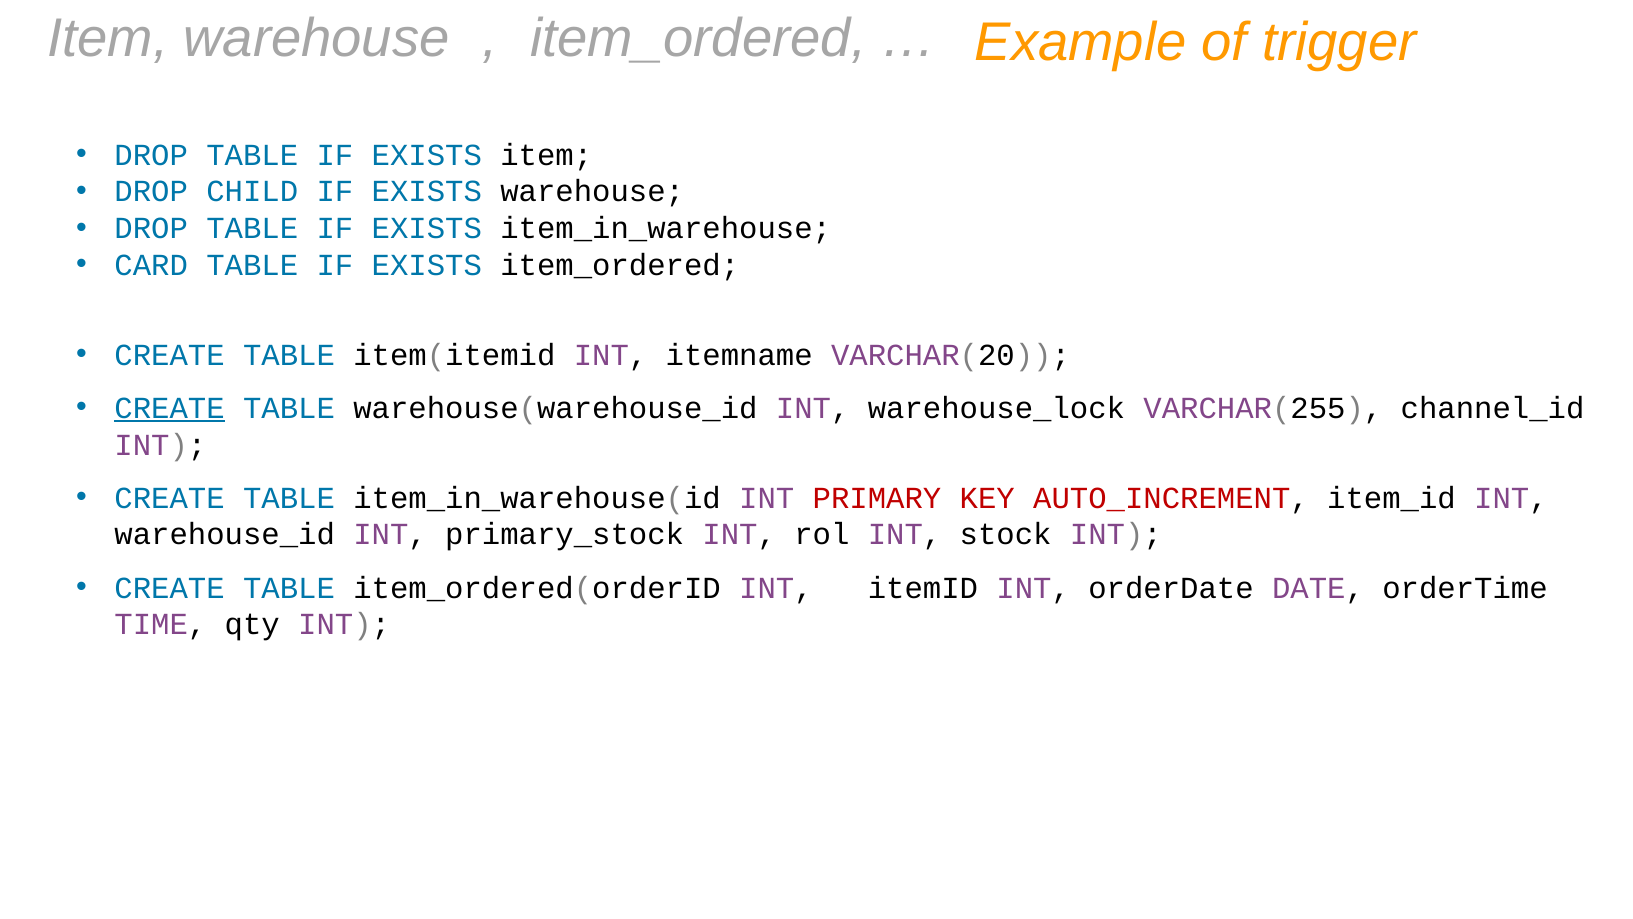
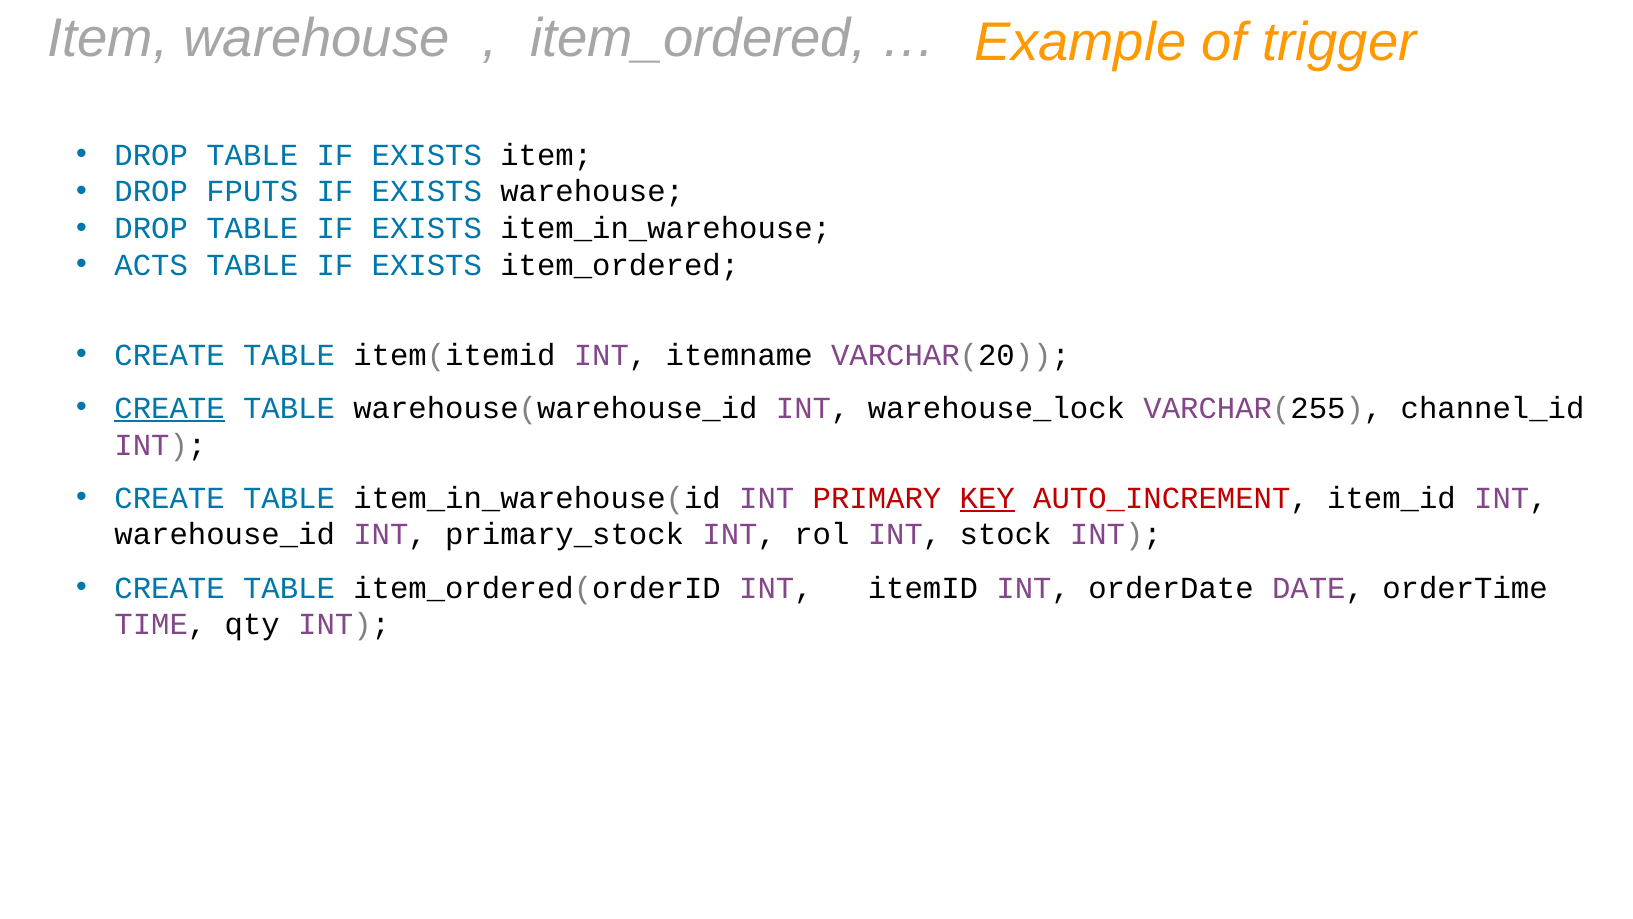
CHILD: CHILD -> FPUTS
CARD: CARD -> ACTS
KEY underline: none -> present
